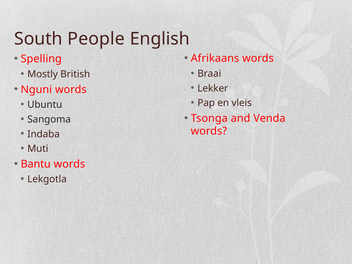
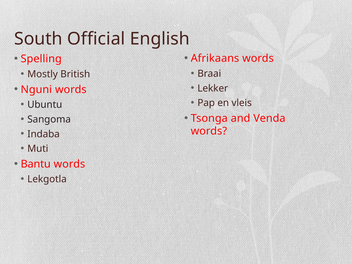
People: People -> Official
